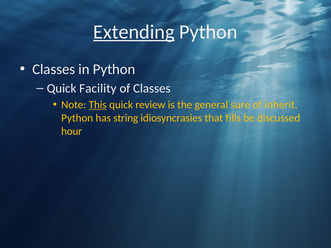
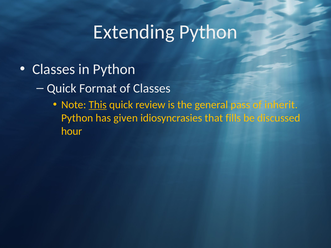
Extending underline: present -> none
Facility: Facility -> Format
sure: sure -> pass
string: string -> given
